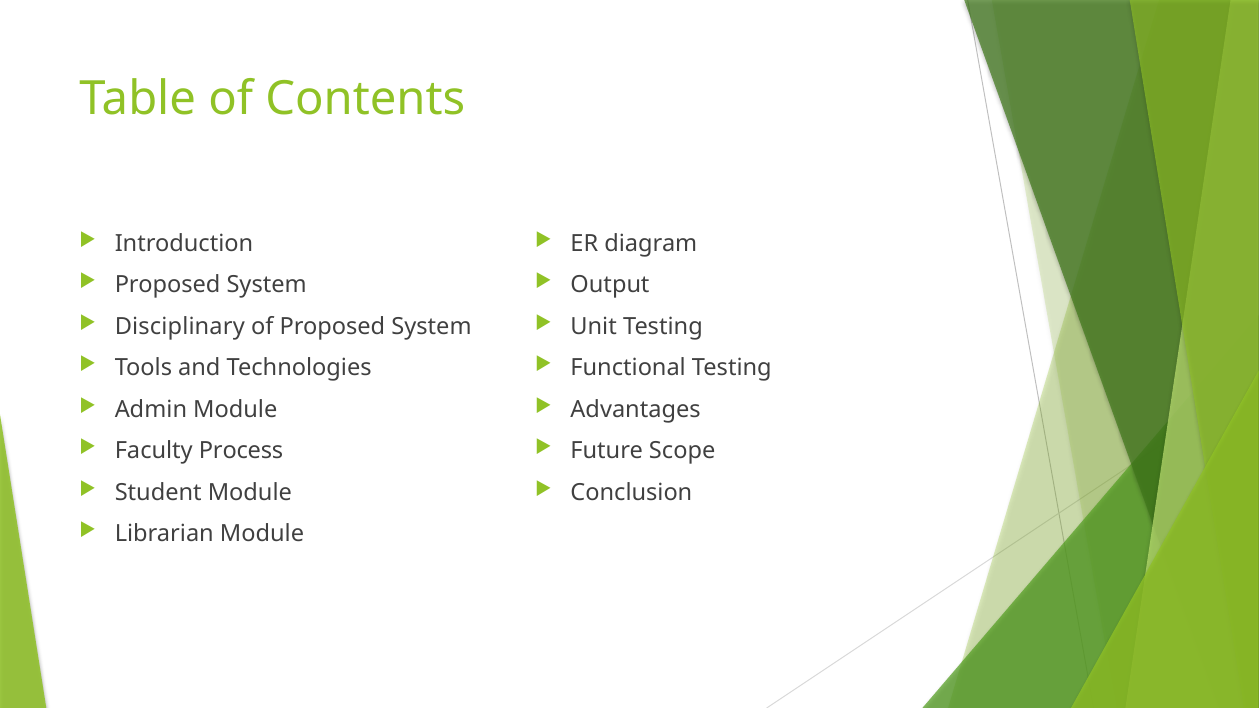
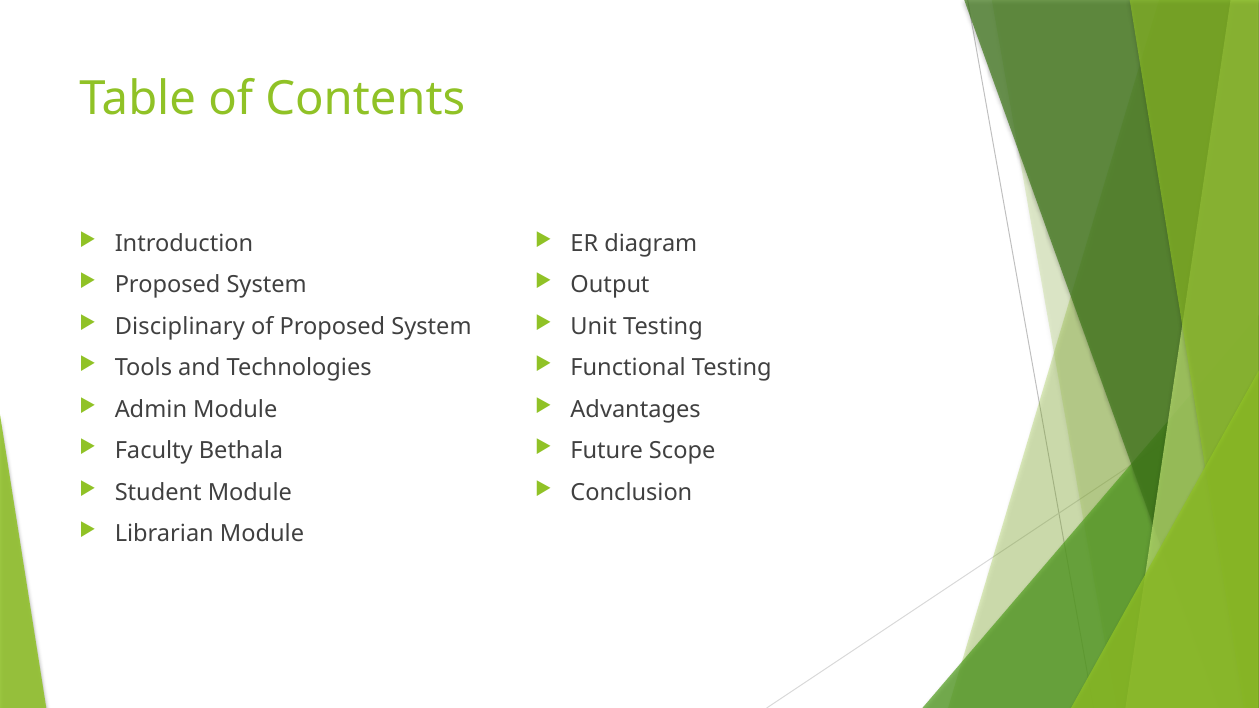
Process: Process -> Bethala
